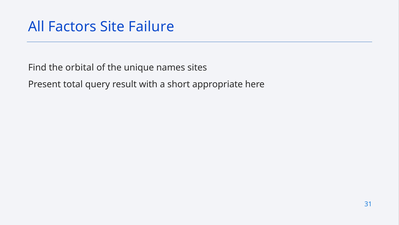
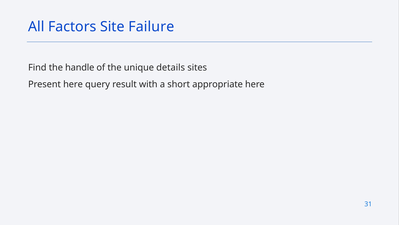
orbital: orbital -> handle
names: names -> details
Present total: total -> here
